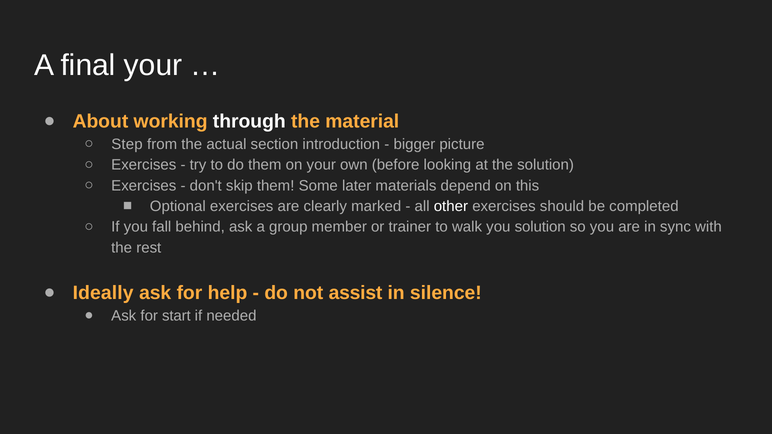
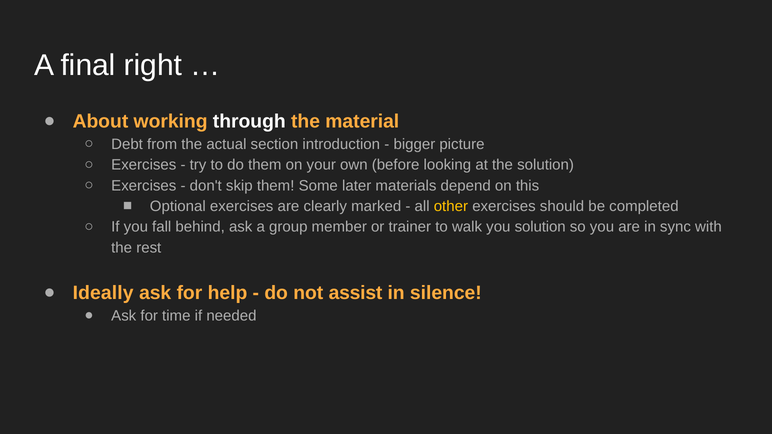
final your: your -> right
Step: Step -> Debt
other colour: white -> yellow
start: start -> time
